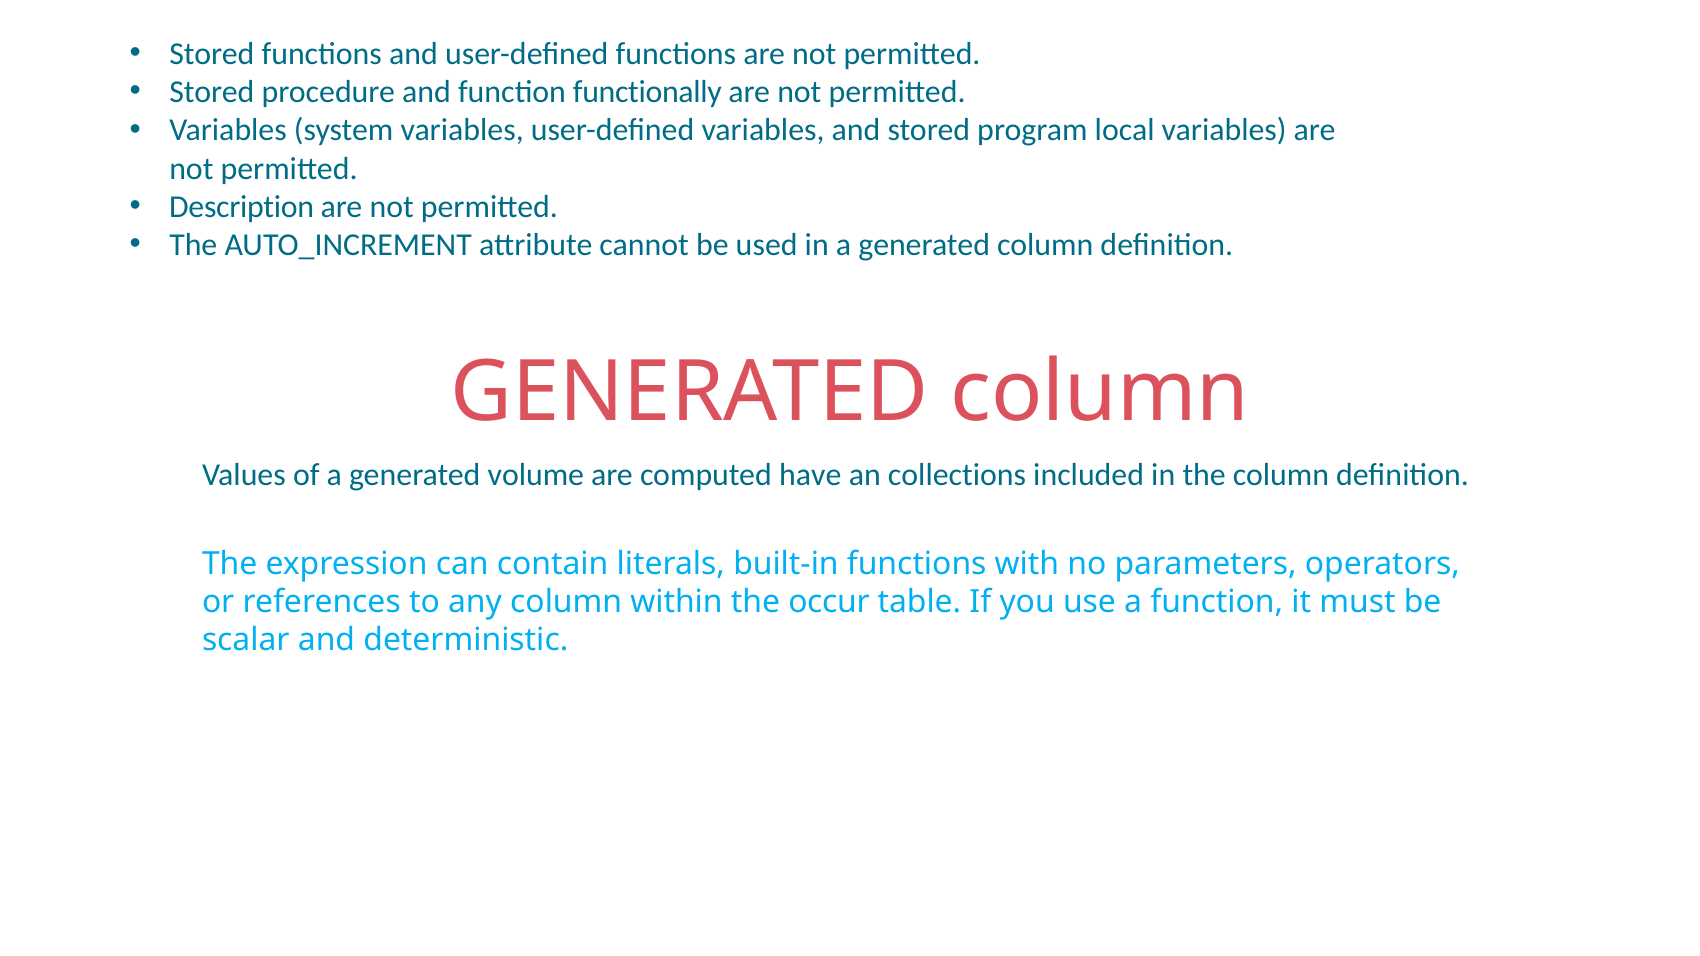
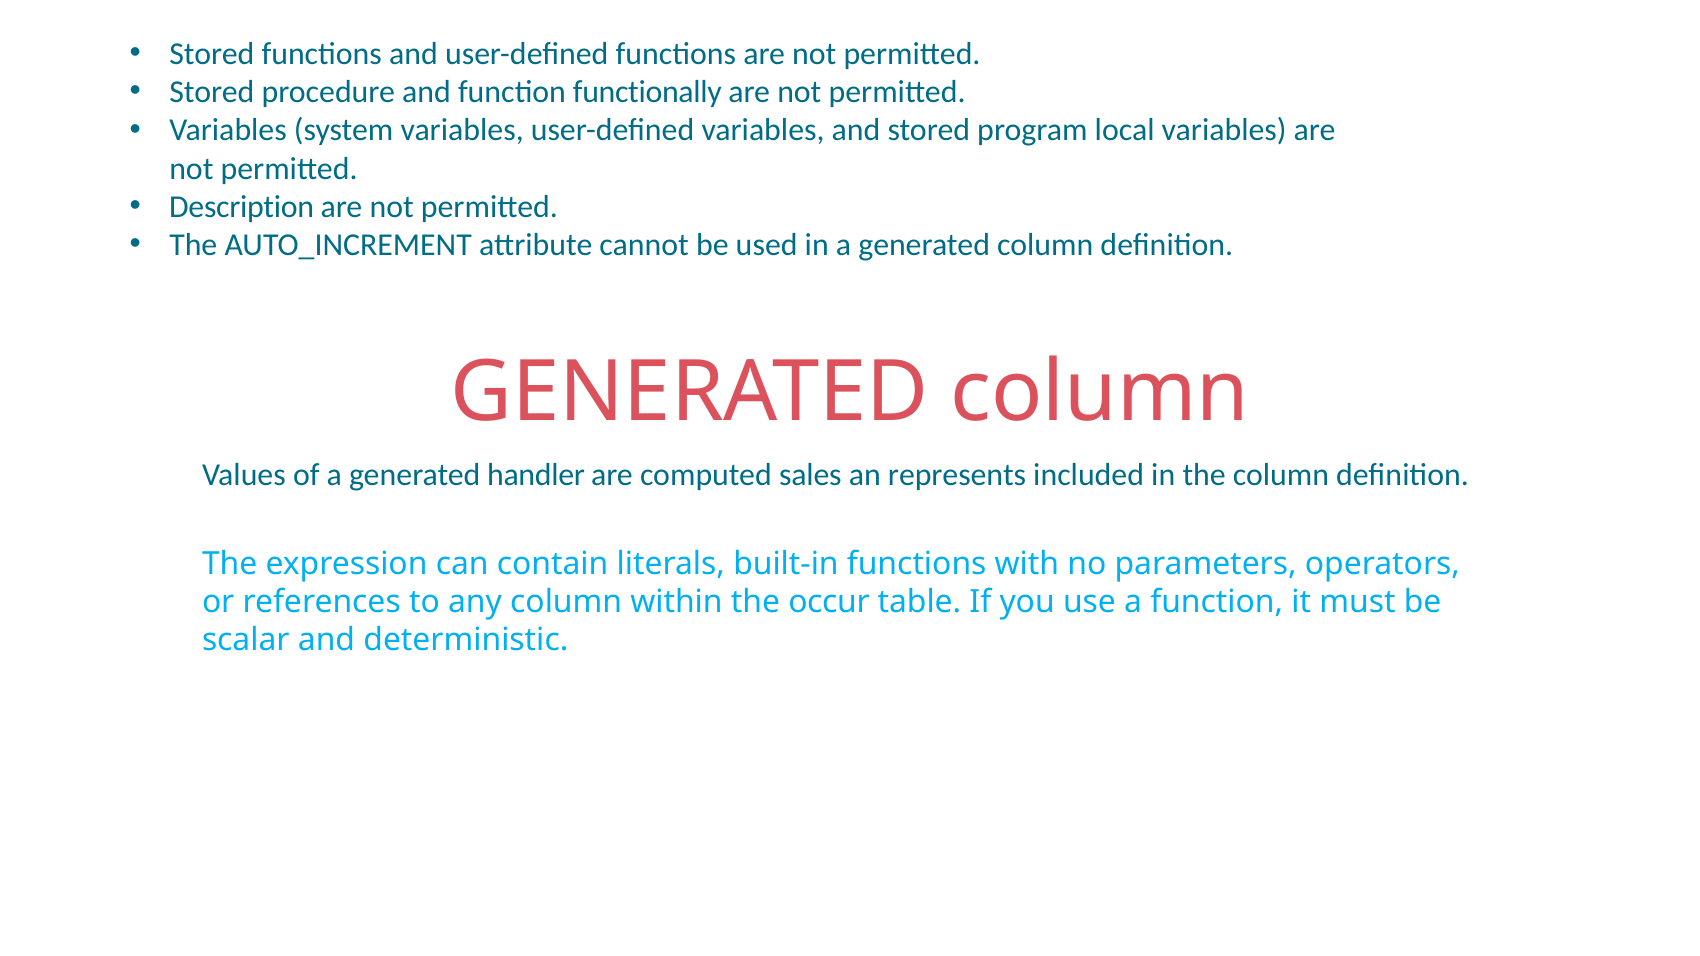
volume: volume -> handler
have: have -> sales
collections: collections -> represents
